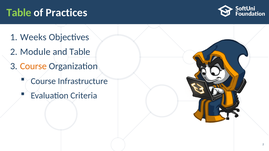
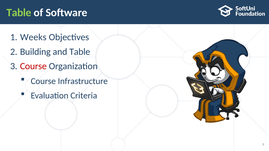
Practices: Practices -> Software
Module: Module -> Building
Course at (33, 66) colour: orange -> red
